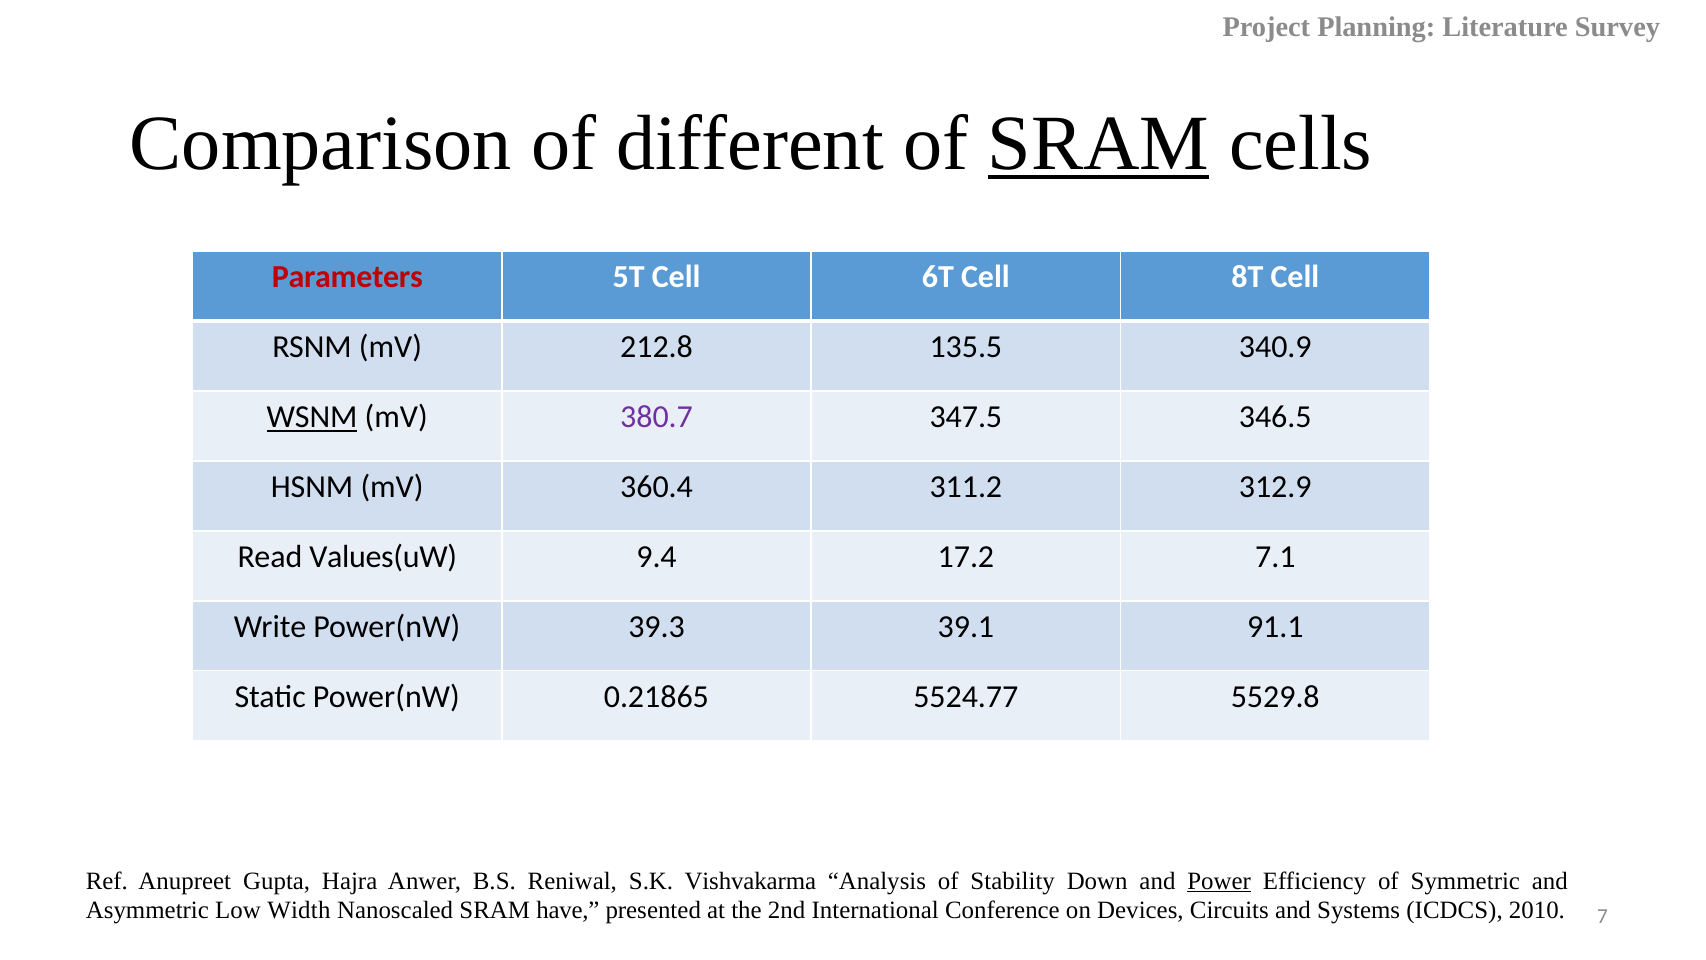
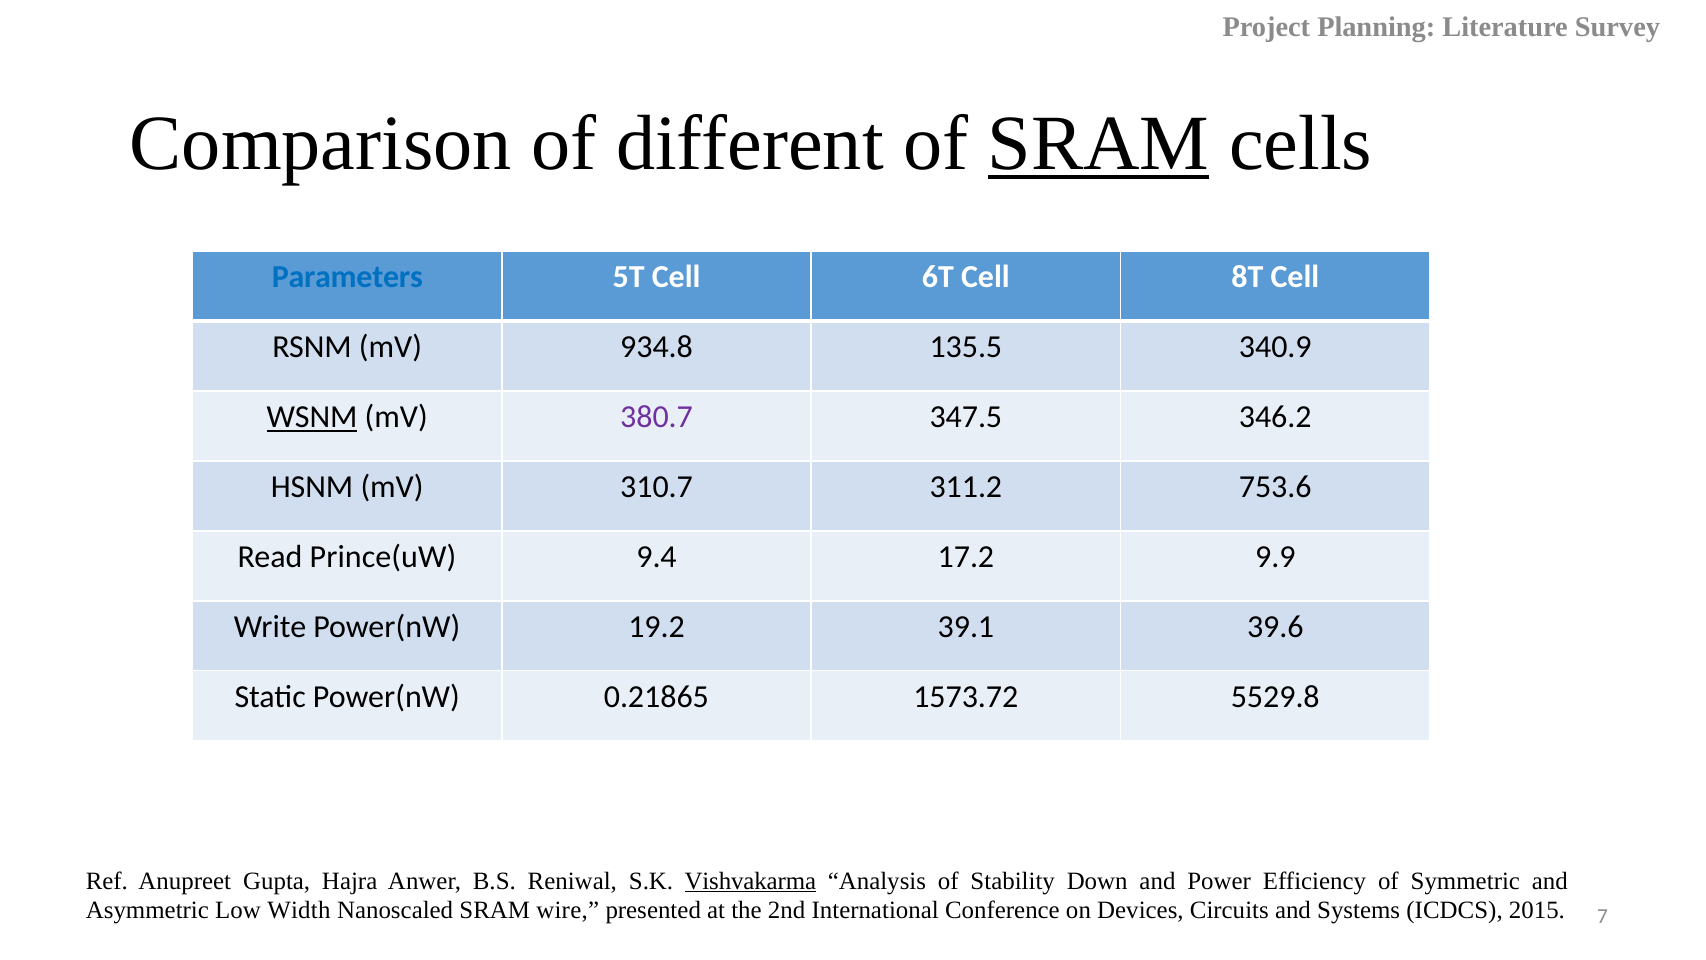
Parameters colour: red -> blue
212.8: 212.8 -> 934.8
346.5: 346.5 -> 346.2
360.4: 360.4 -> 310.7
312.9: 312.9 -> 753.6
Values(uW: Values(uW -> Prince(uW
7.1: 7.1 -> 9.9
39.3: 39.3 -> 19.2
91.1: 91.1 -> 39.6
5524.77: 5524.77 -> 1573.72
Vishvakarma underline: none -> present
Power underline: present -> none
have: have -> wire
2010: 2010 -> 2015
